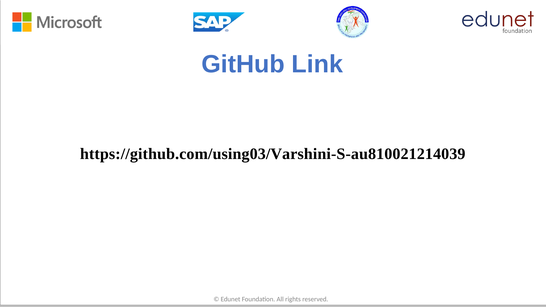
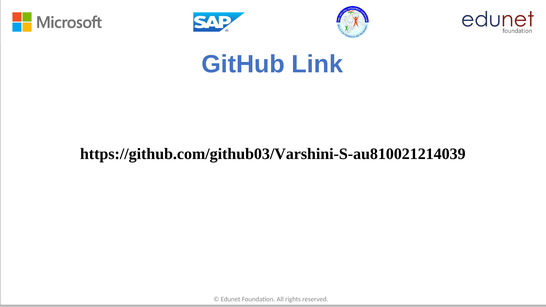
https://github.com/using03/Varshini-S-au810021214039: https://github.com/using03/Varshini-S-au810021214039 -> https://github.com/github03/Varshini-S-au810021214039
